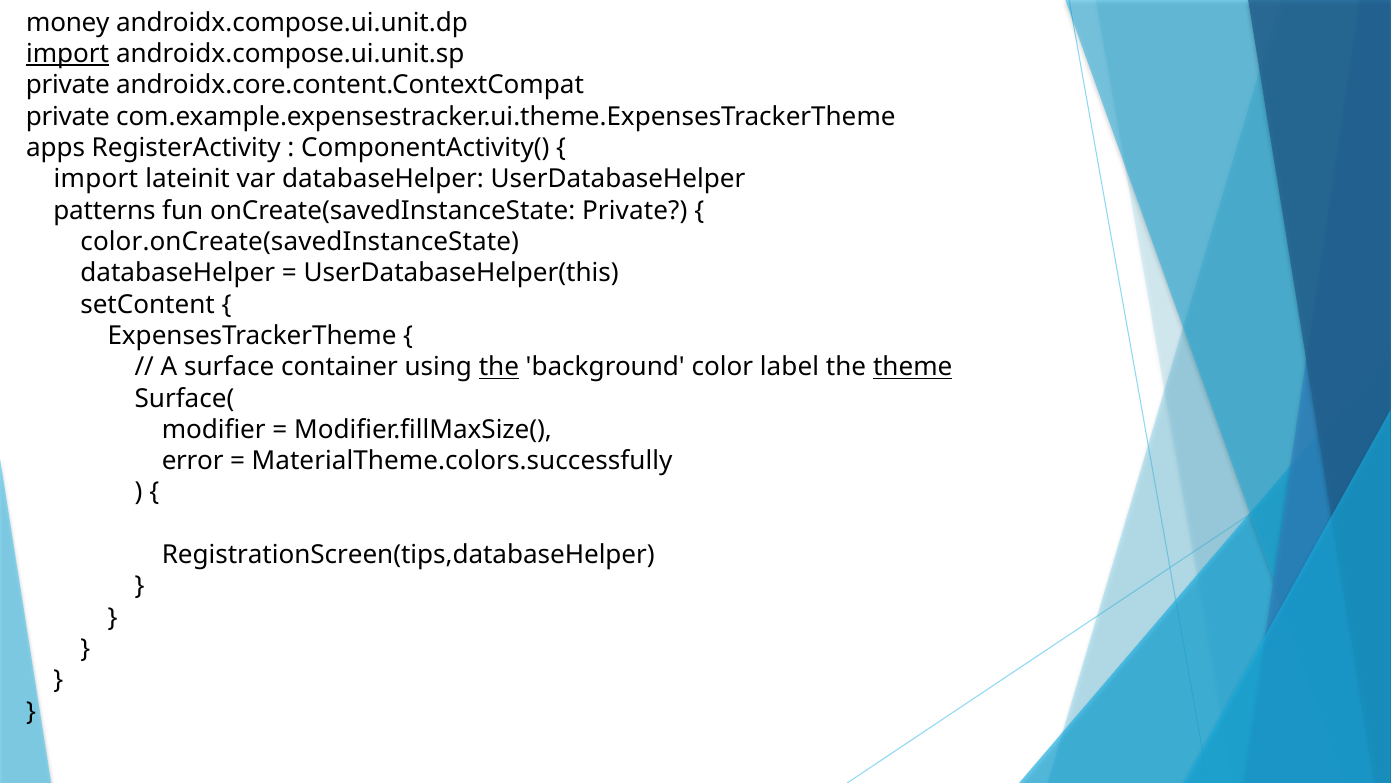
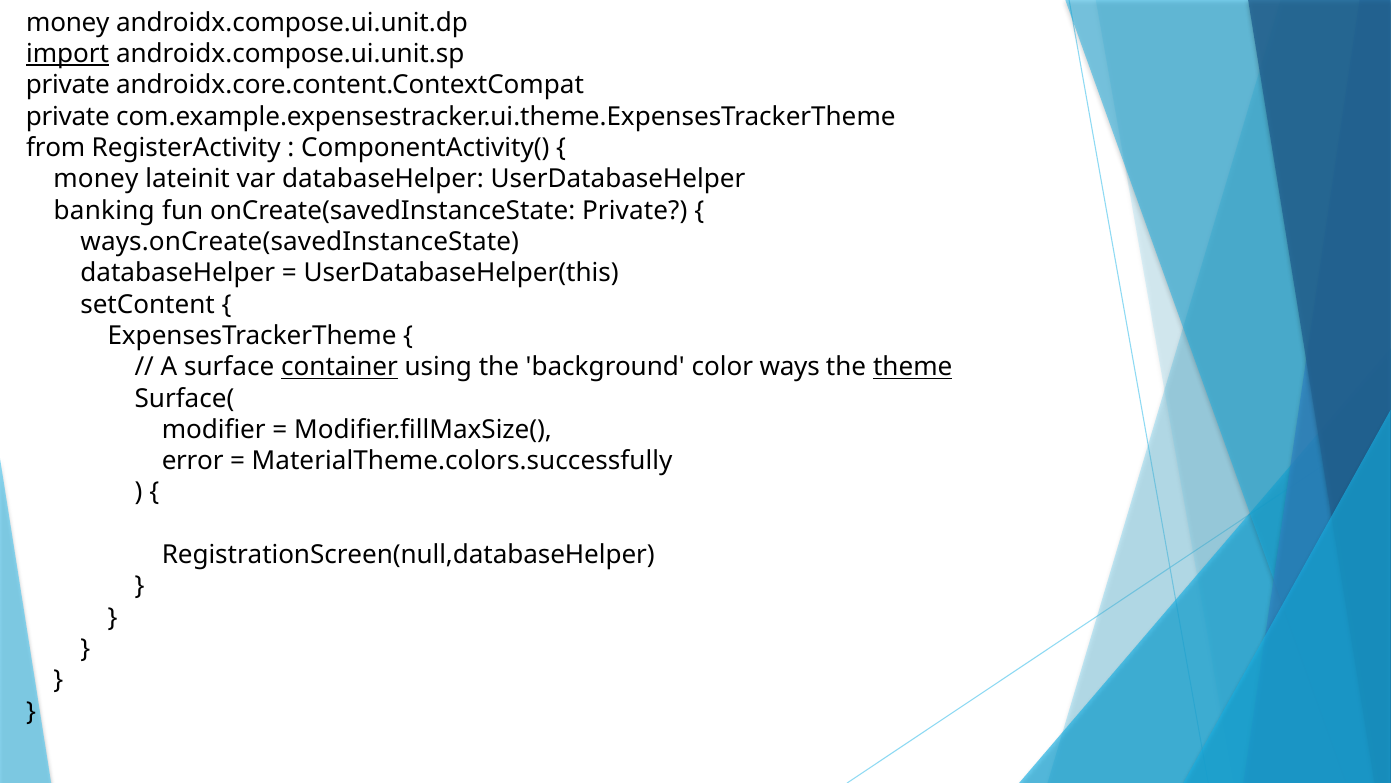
apps: apps -> from
import at (96, 179): import -> money
patterns: patterns -> banking
color.onCreate(savedInstanceState: color.onCreate(savedInstanceState -> ways.onCreate(savedInstanceState
container underline: none -> present
the at (499, 367) underline: present -> none
label: label -> ways
RegistrationScreen(tips,databaseHelper: RegistrationScreen(tips,databaseHelper -> RegistrationScreen(null,databaseHelper
